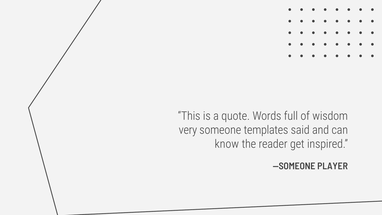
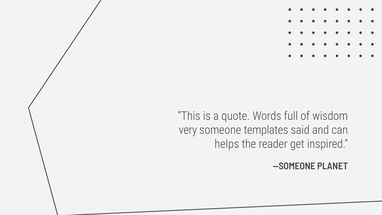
know: know -> helps
PLAYER: PLAYER -> PLANET
